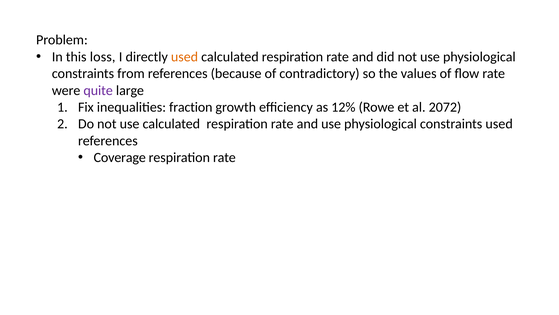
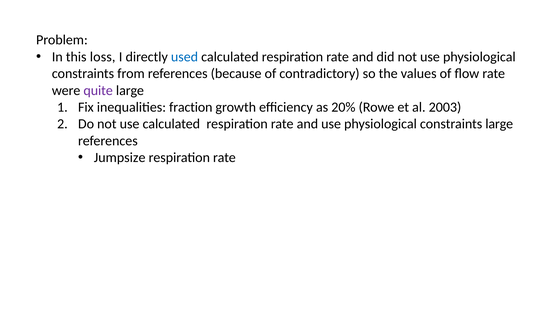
used at (184, 57) colour: orange -> blue
12%: 12% -> 20%
2072: 2072 -> 2003
constraints used: used -> large
Coverage: Coverage -> Jumpsize
